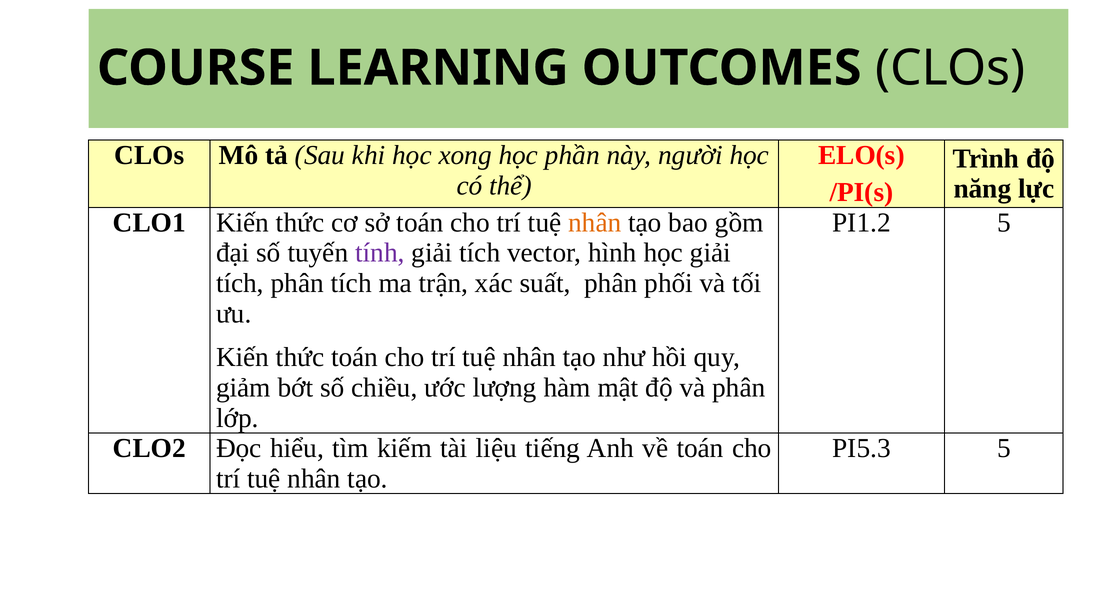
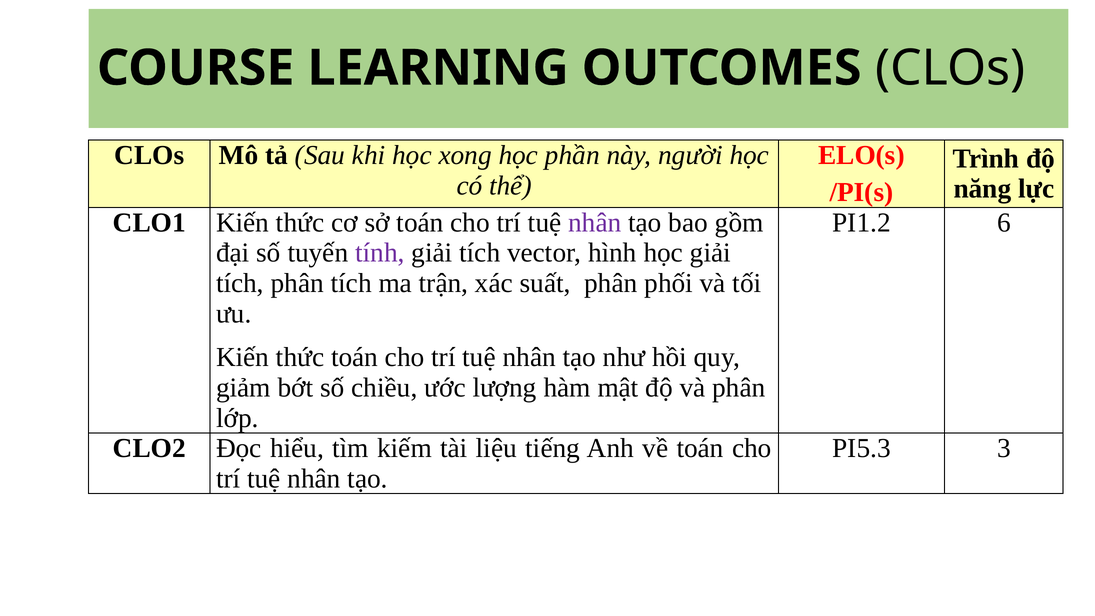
nhân at (595, 223) colour: orange -> purple
PI1.2 5: 5 -> 6
PI5.3 5: 5 -> 3
